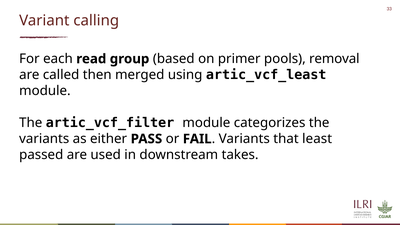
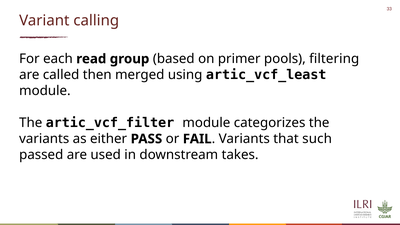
removal: removal -> filtering
least: least -> such
